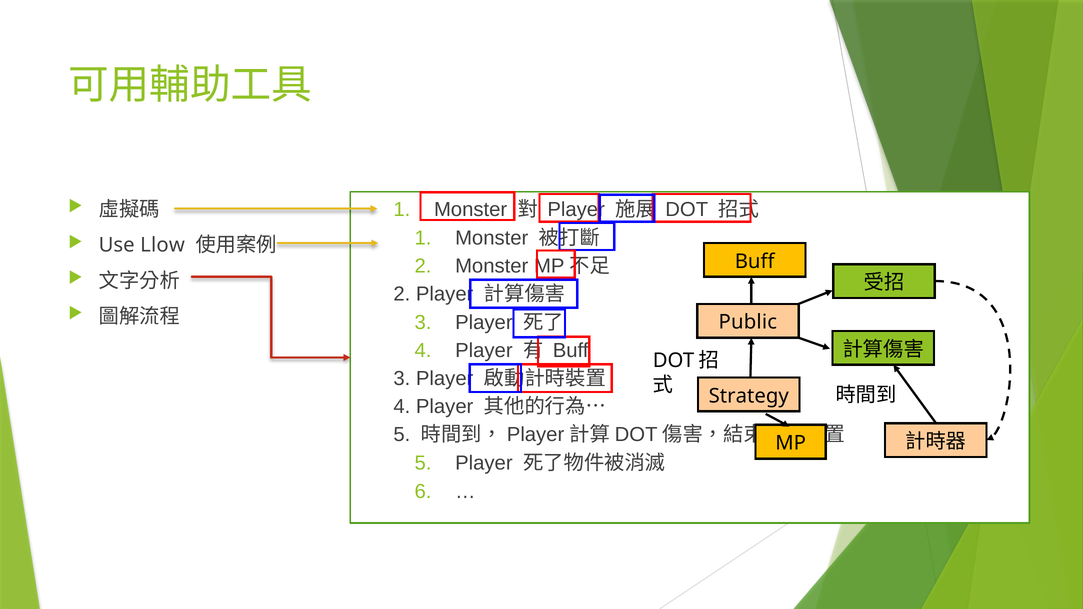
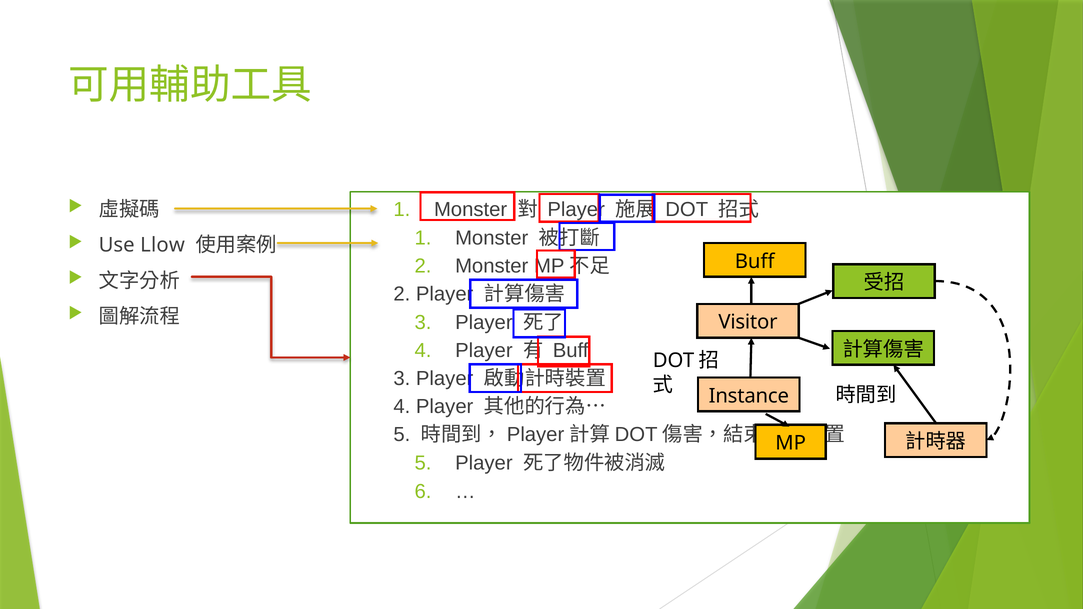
Public: Public -> Visitor
Strategy: Strategy -> Instance
